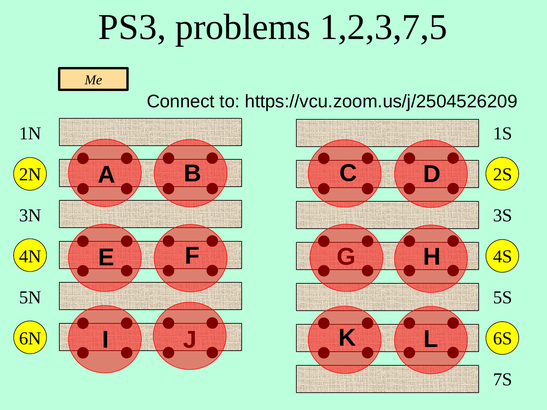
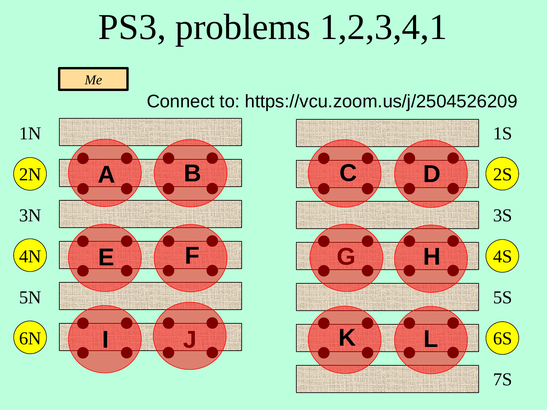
1,2,3,7,5: 1,2,3,7,5 -> 1,2,3,4,1
